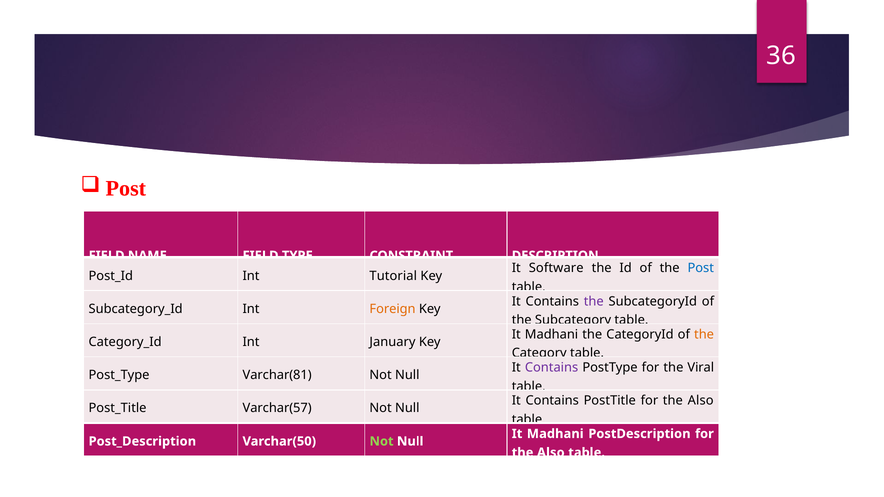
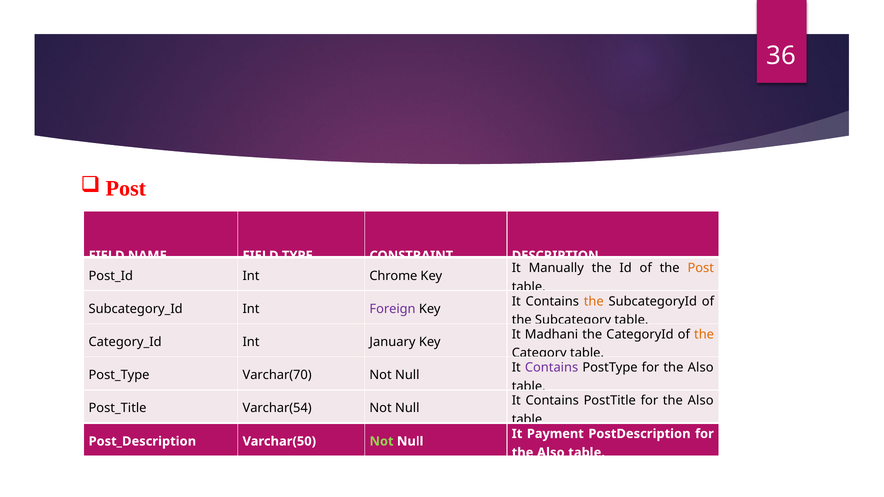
Software: Software -> Manually
Post colour: blue -> orange
Tutorial: Tutorial -> Chrome
the at (594, 301) colour: purple -> orange
Foreign colour: orange -> purple
PostType for the Viral: Viral -> Also
Varchar(81: Varchar(81 -> Varchar(70
Varchar(57: Varchar(57 -> Varchar(54
Madhani at (555, 434): Madhani -> Payment
